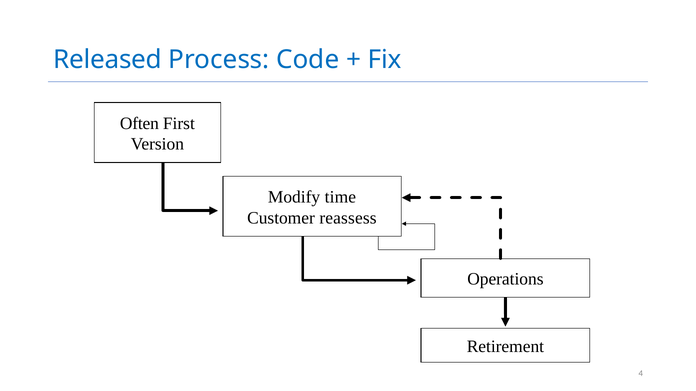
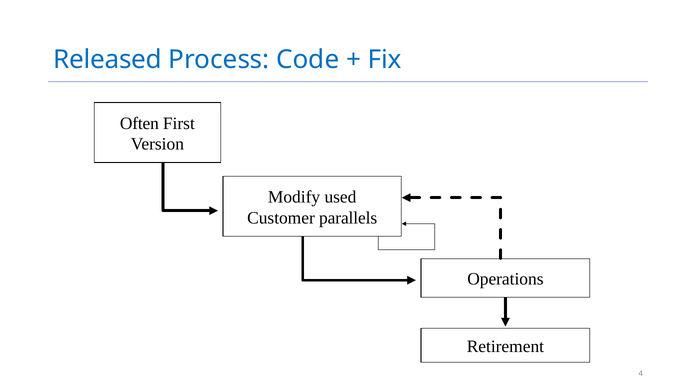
time: time -> used
reassess: reassess -> parallels
